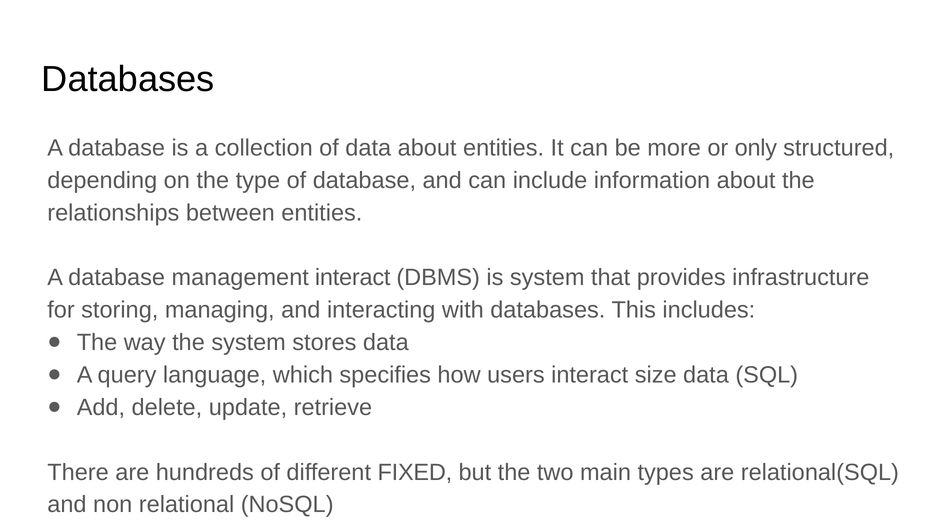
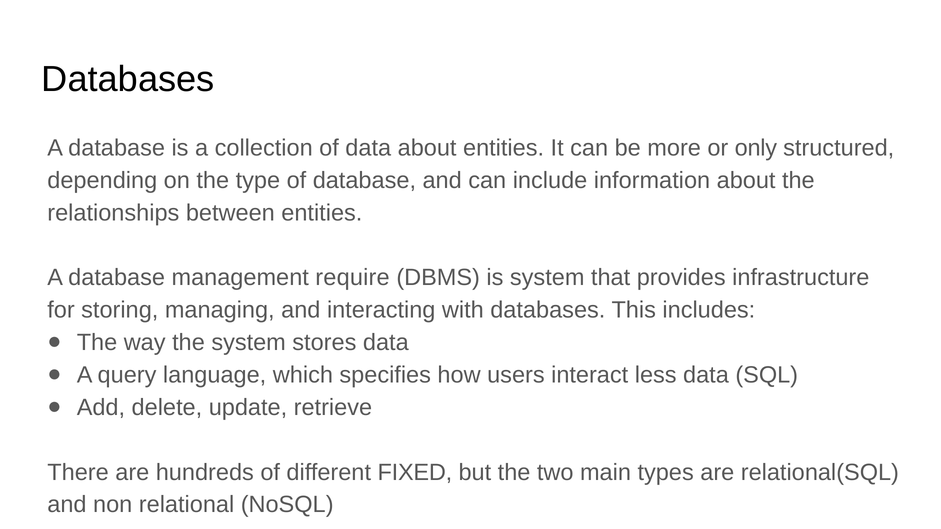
management interact: interact -> require
size: size -> less
